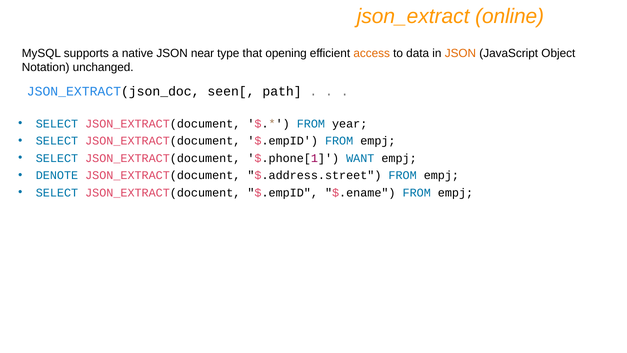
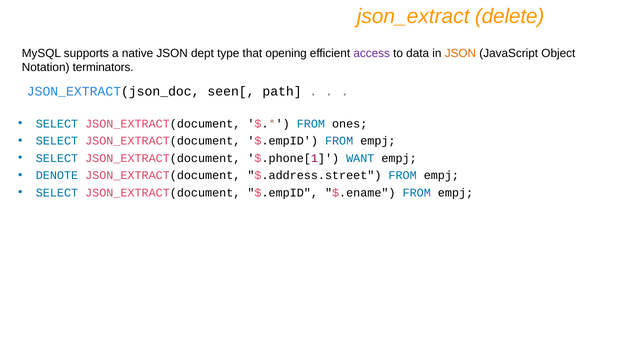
online: online -> delete
near: near -> dept
access colour: orange -> purple
unchanged: unchanged -> terminators
year: year -> ones
